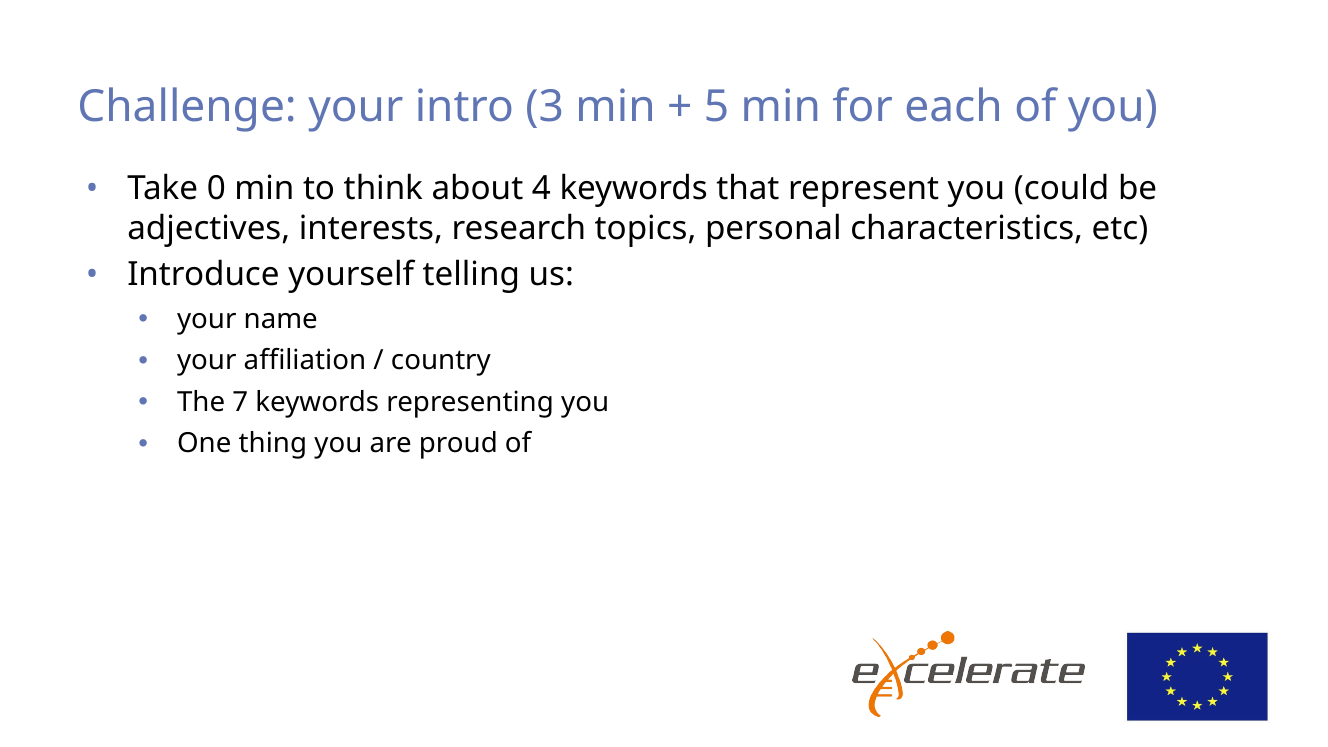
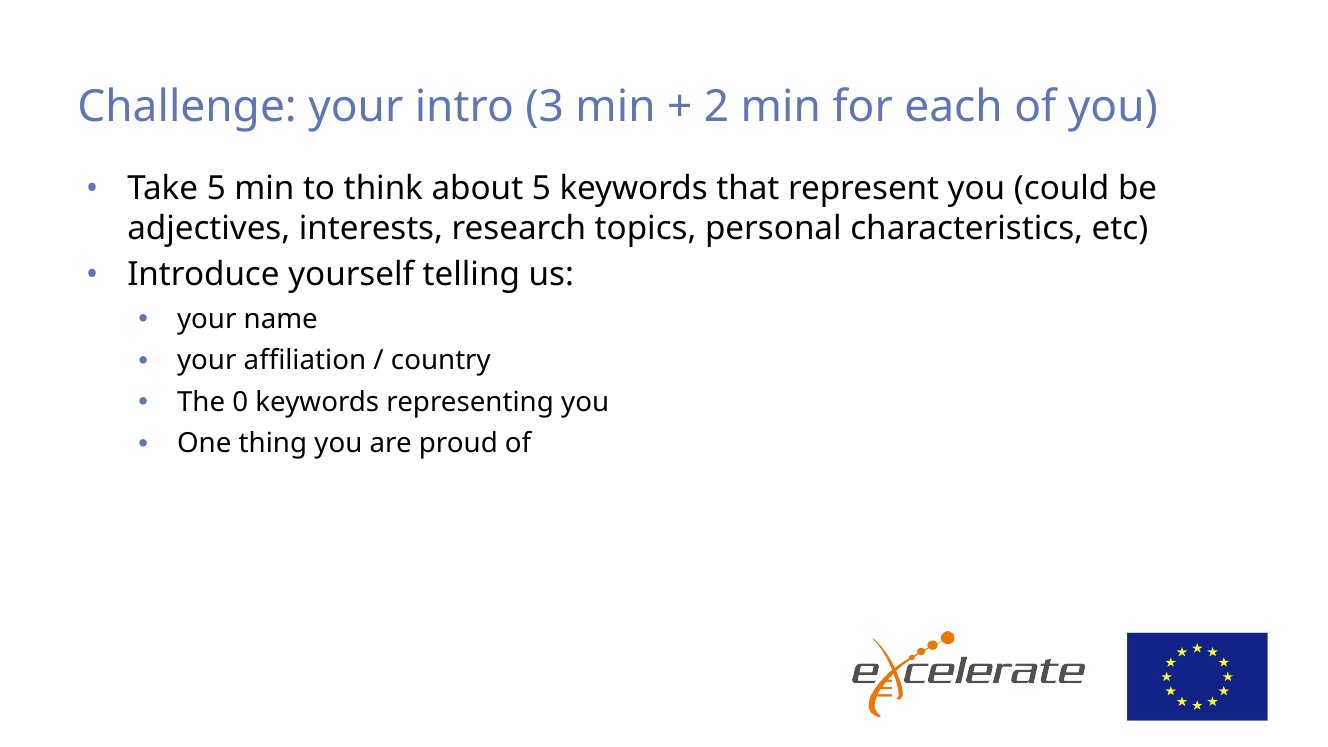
5: 5 -> 2
Take 0: 0 -> 5
about 4: 4 -> 5
7: 7 -> 0
